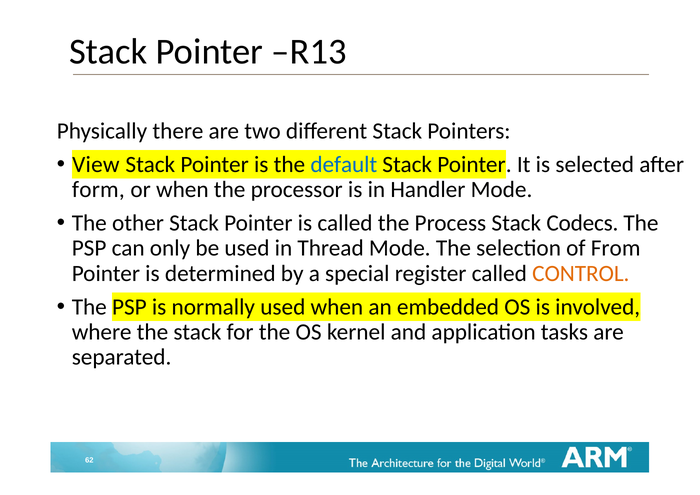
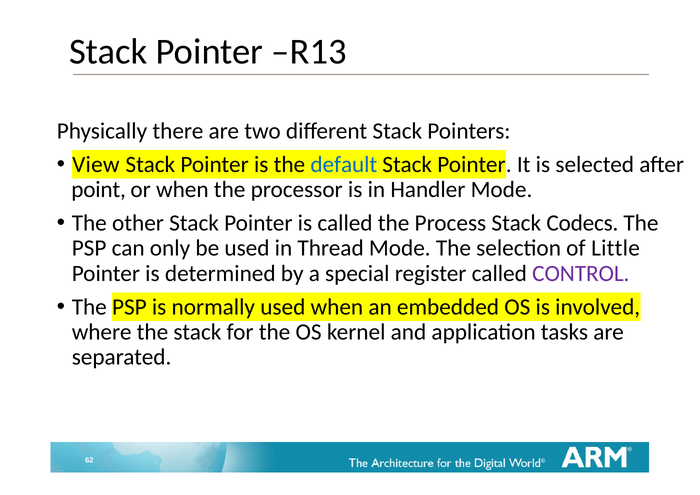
form: form -> point
From: From -> Little
CONTROL colour: orange -> purple
